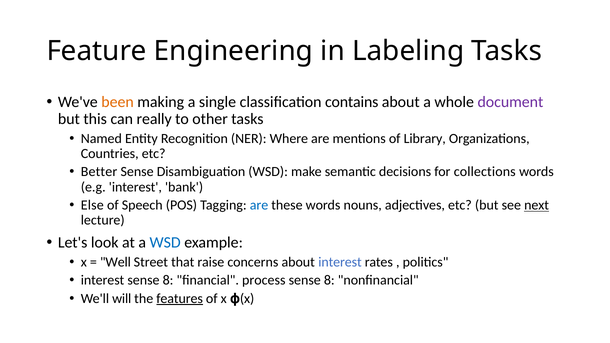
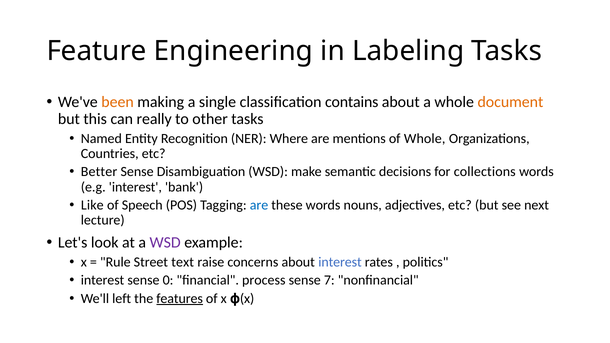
document colour: purple -> orange
of Library: Library -> Whole
Else: Else -> Like
next underline: present -> none
WSD at (165, 243) colour: blue -> purple
Well: Well -> Rule
that: that -> text
interest sense 8: 8 -> 0
8 at (329, 280): 8 -> 7
will: will -> left
